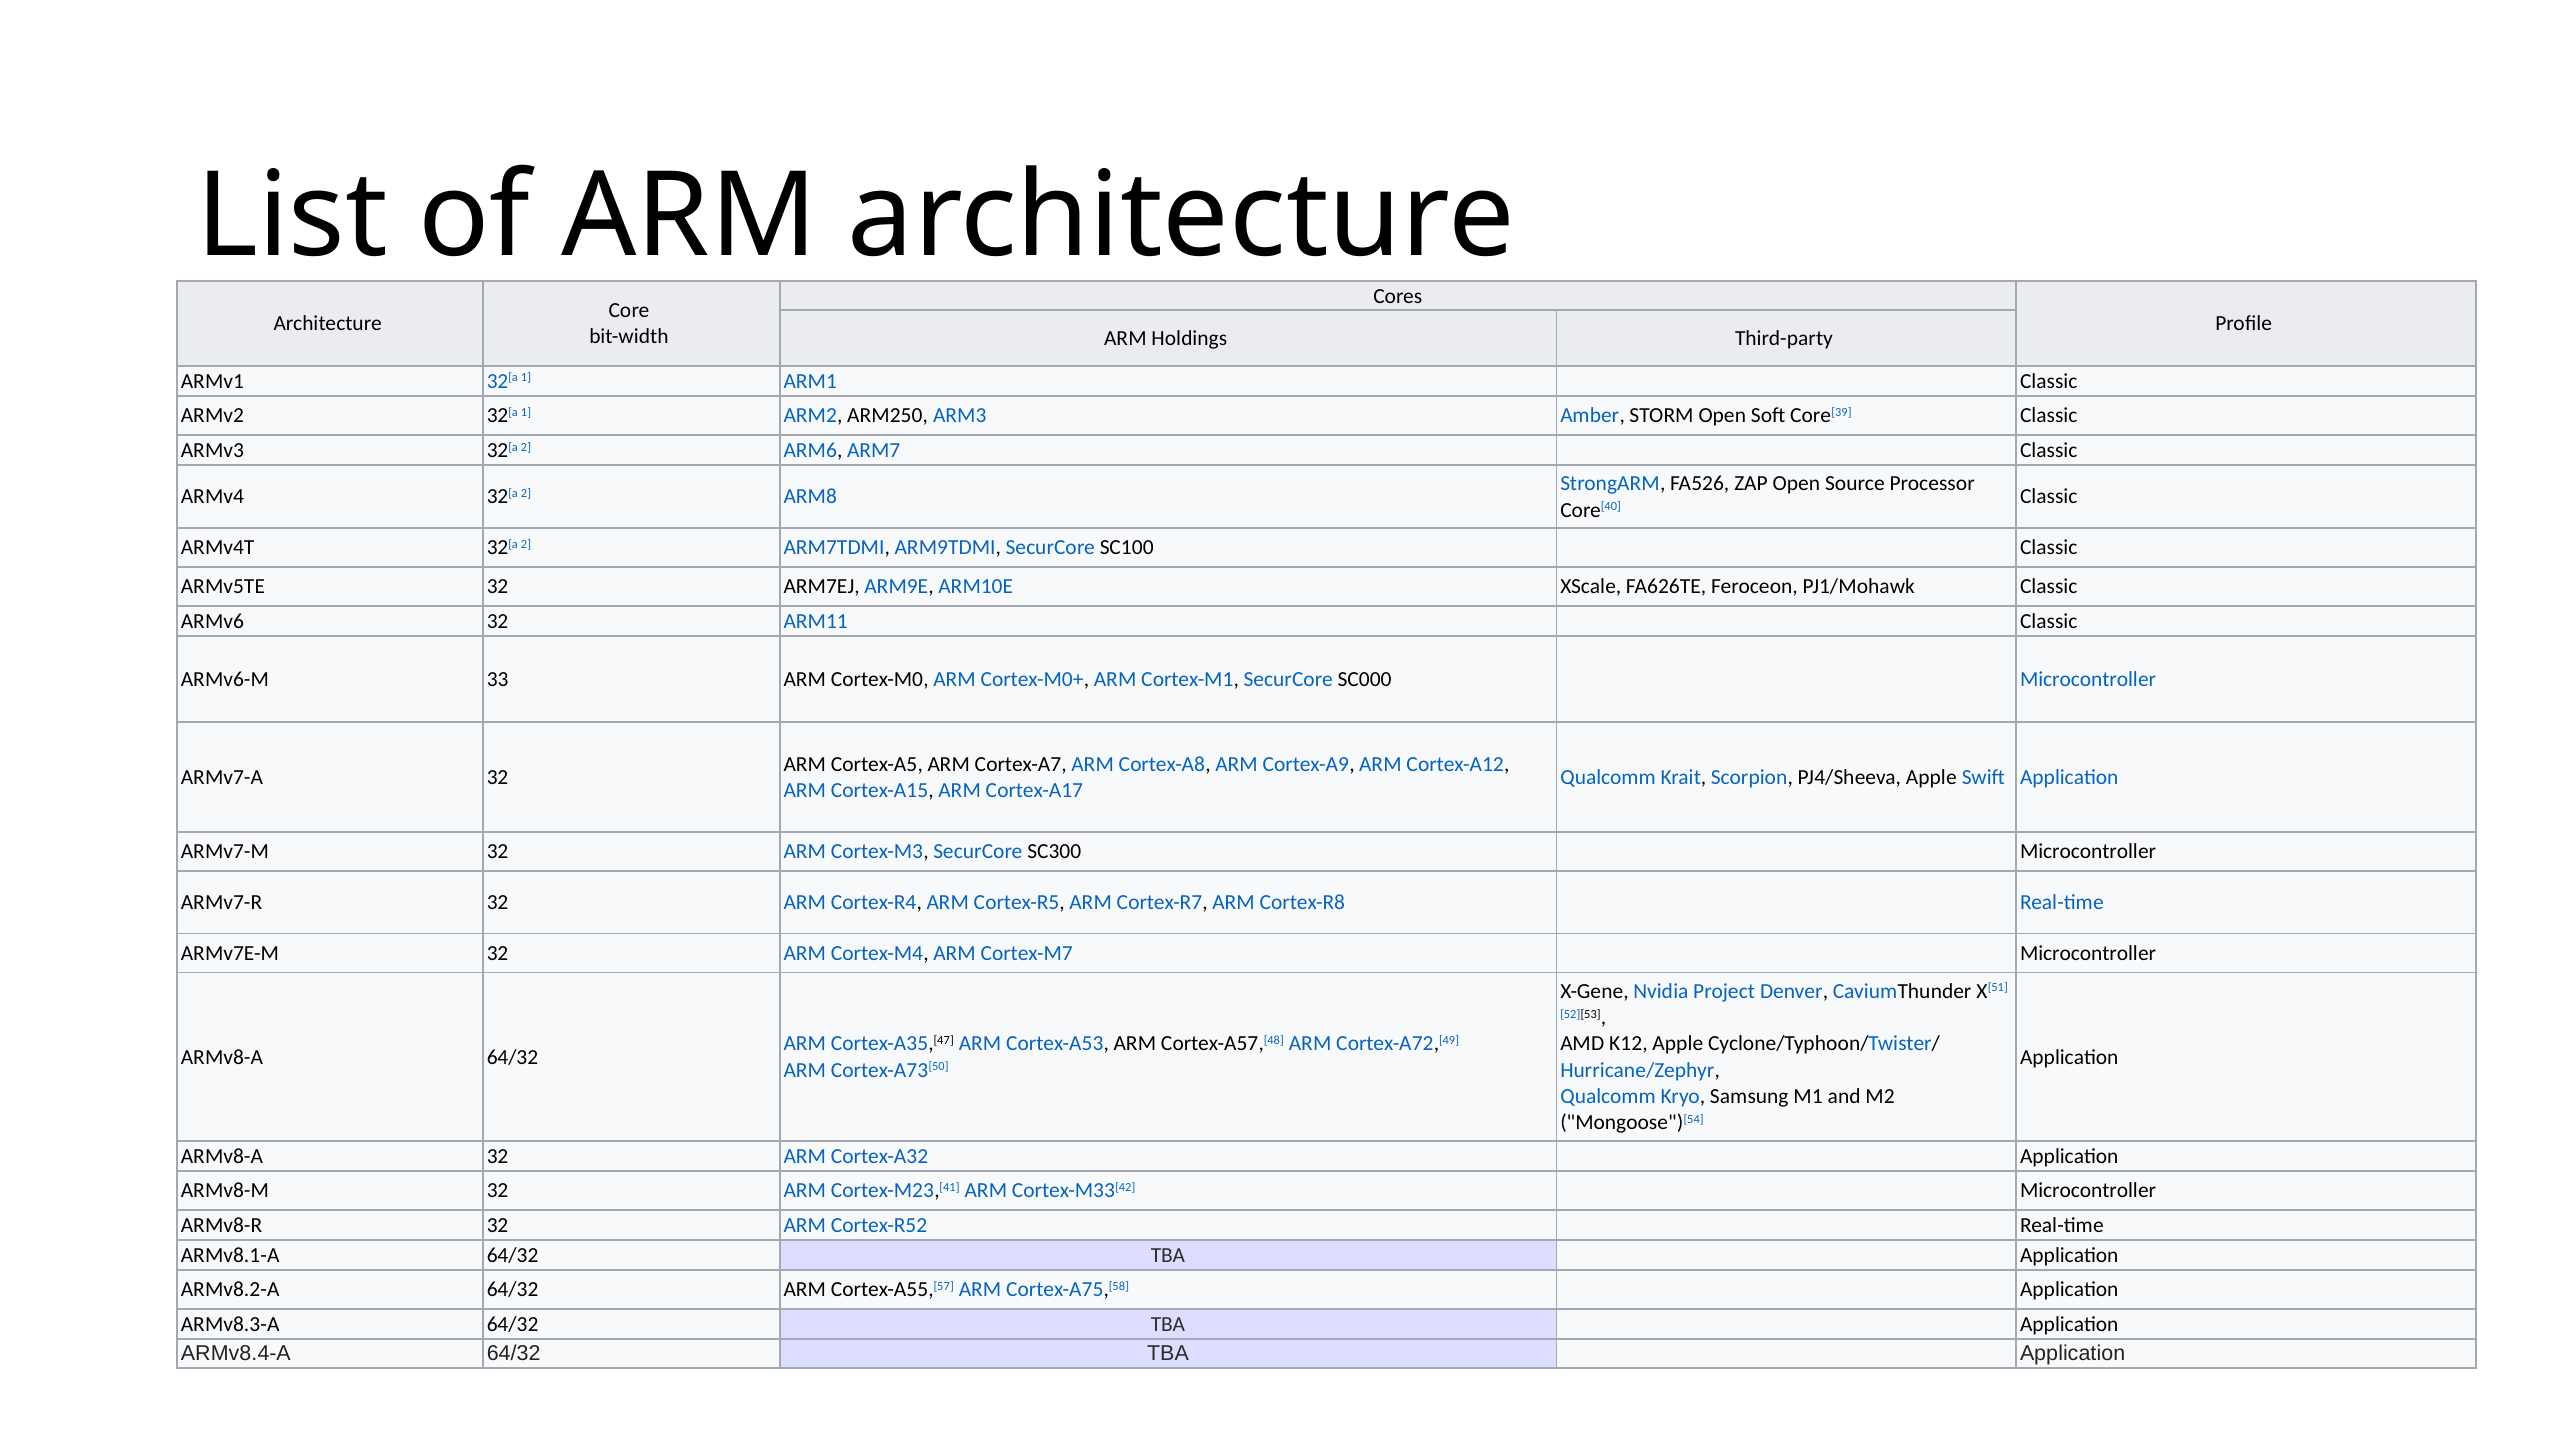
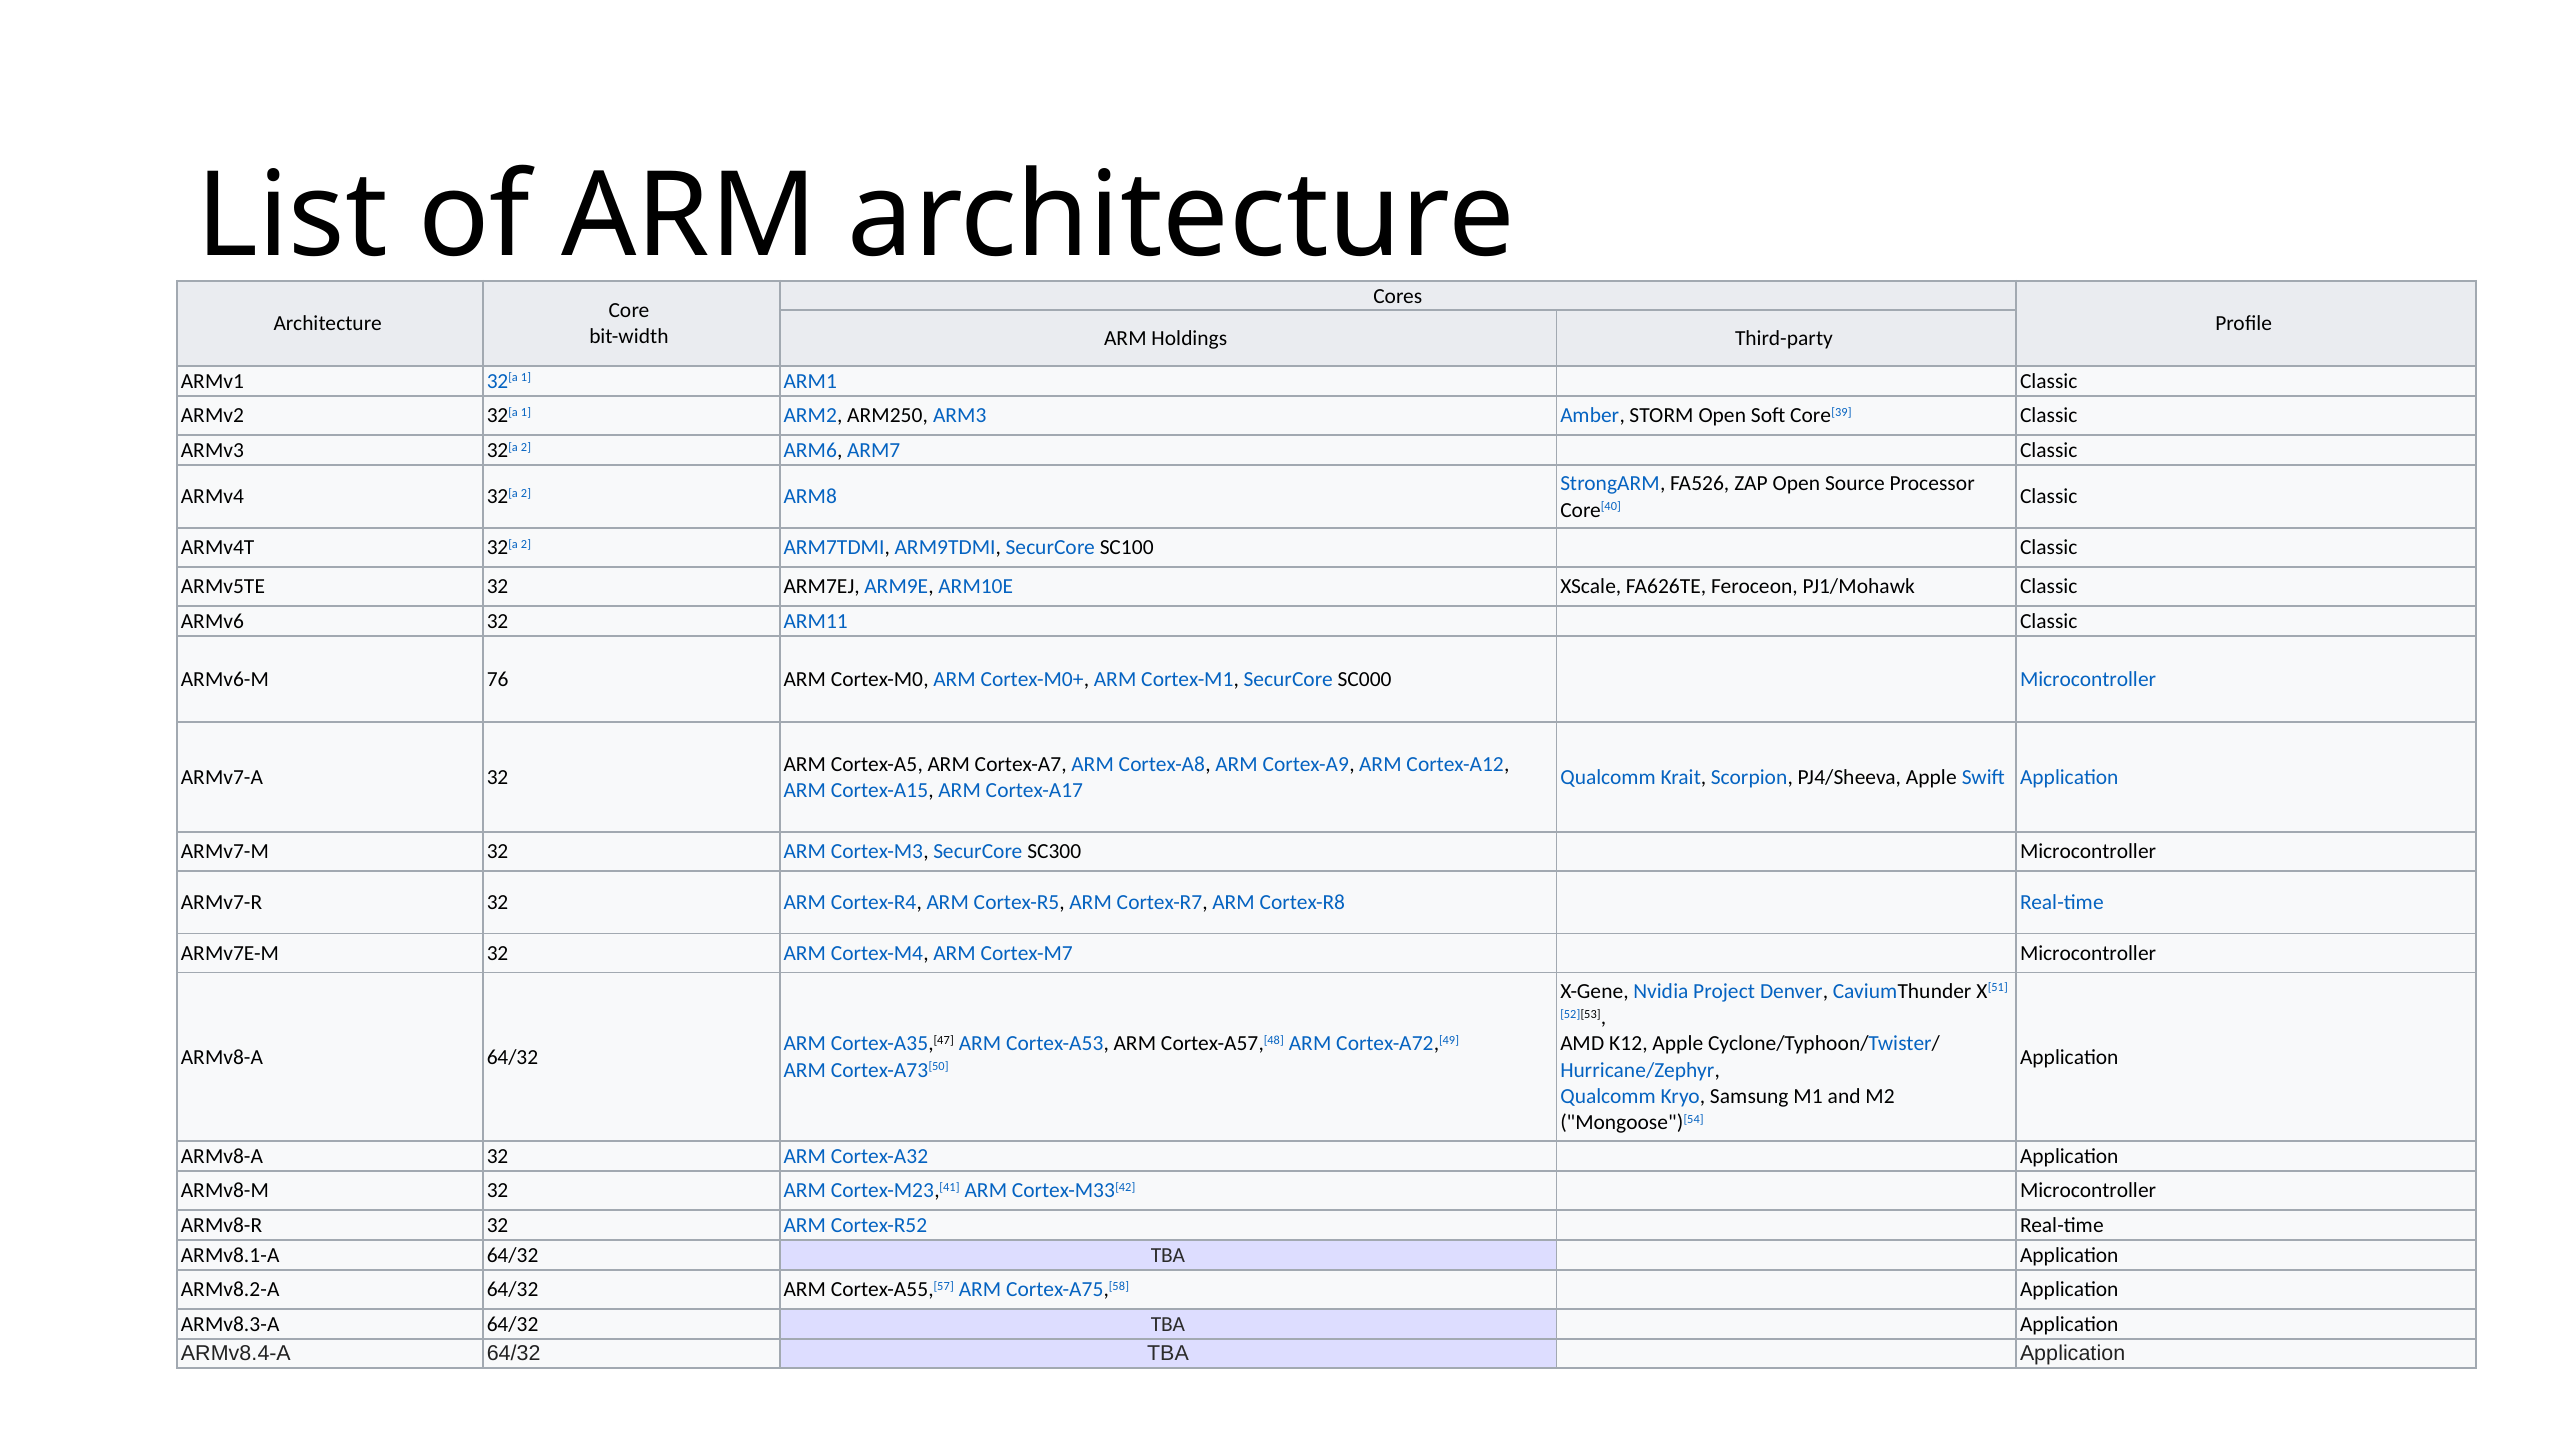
33: 33 -> 76
